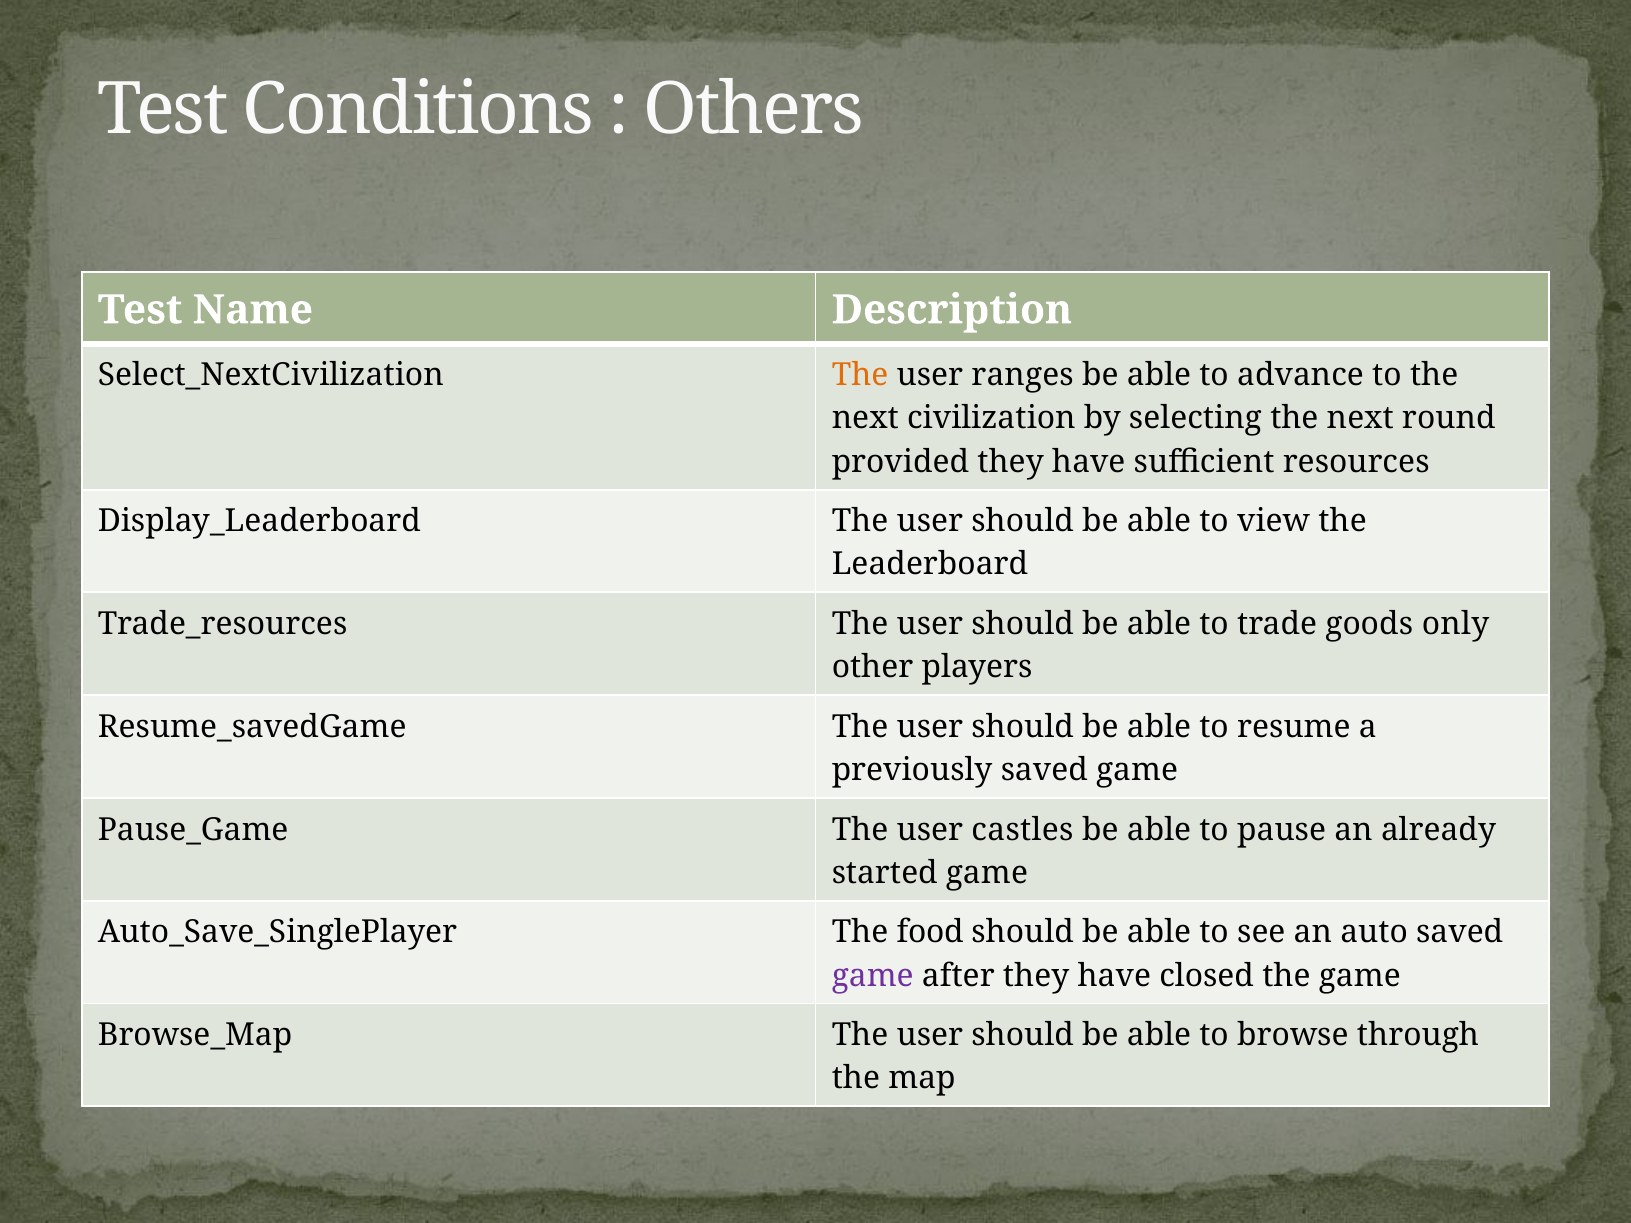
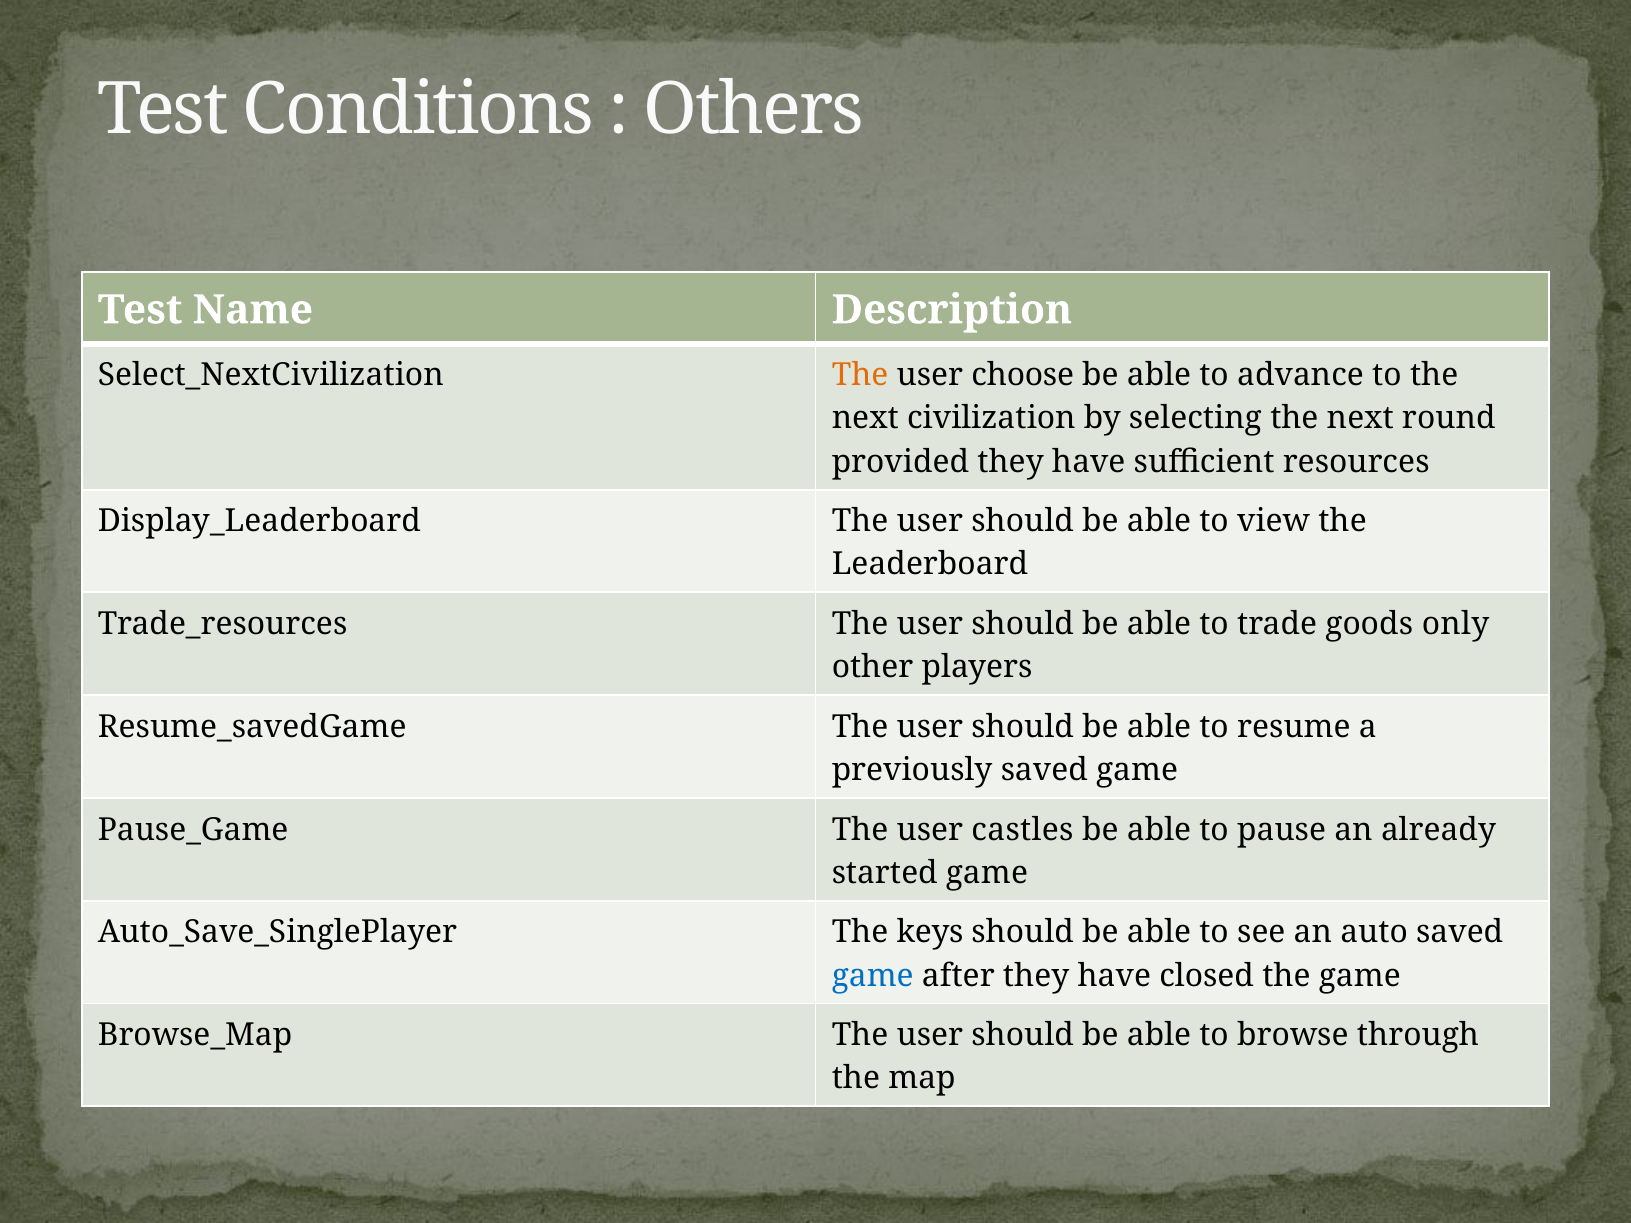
ranges: ranges -> choose
food: food -> keys
game at (873, 976) colour: purple -> blue
